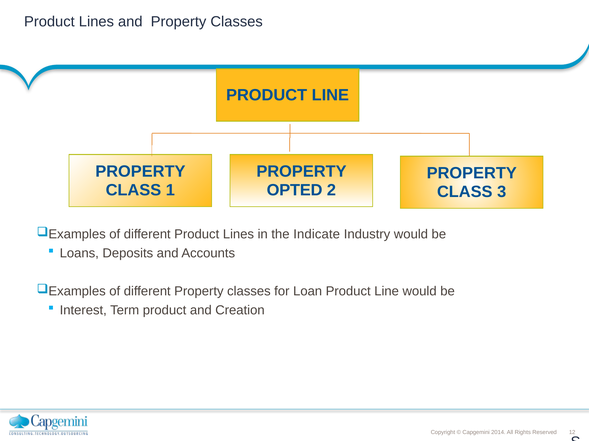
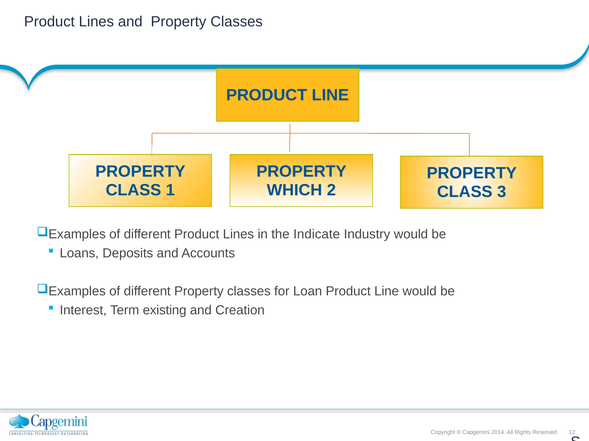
OPTED: OPTED -> WHICH
Term product: product -> existing
